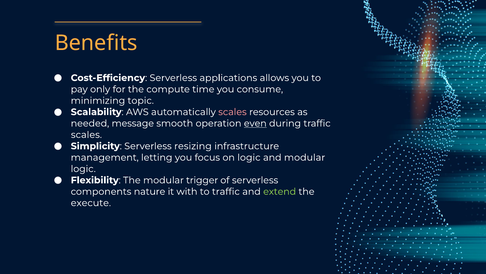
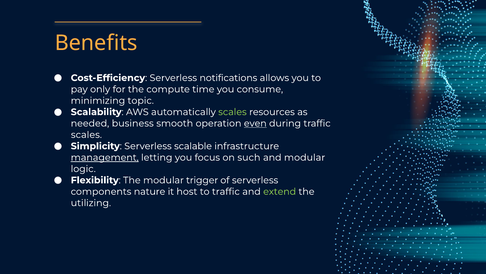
applications: applications -> notifications
scales at (232, 112) colour: pink -> light green
message: message -> business
resizing: resizing -> scalable
management underline: none -> present
on logic: logic -> such
with: with -> host
execute: execute -> utilizing
